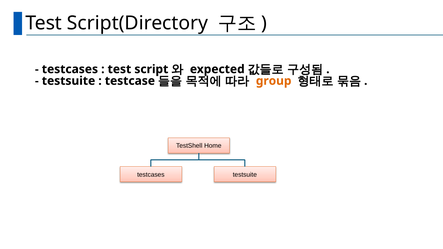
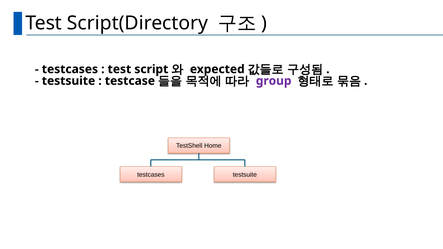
group colour: orange -> purple
